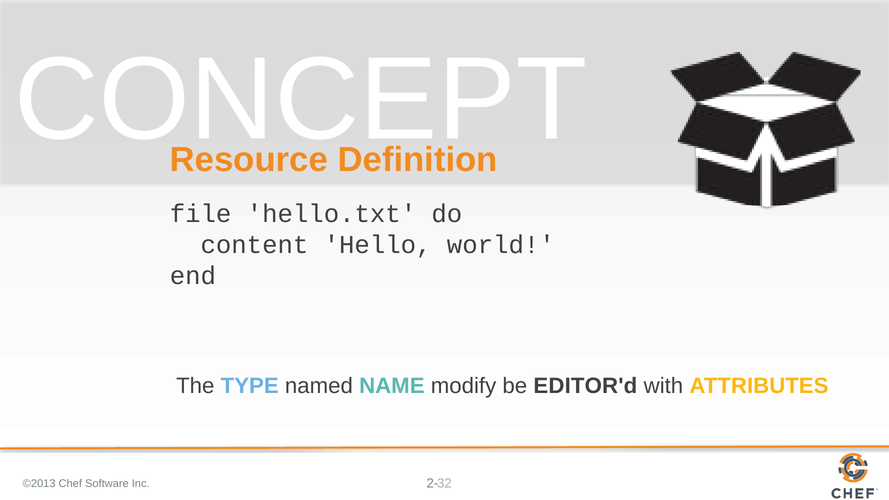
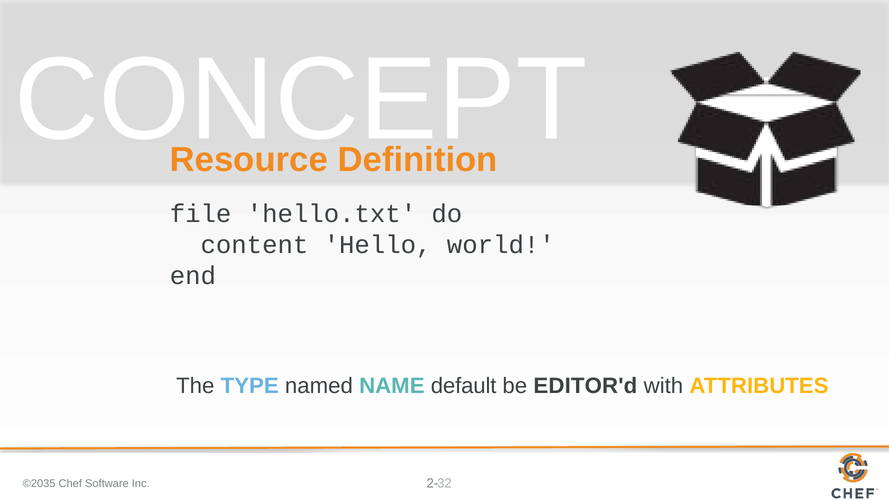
modify: modify -> default
©2013: ©2013 -> ©2035
